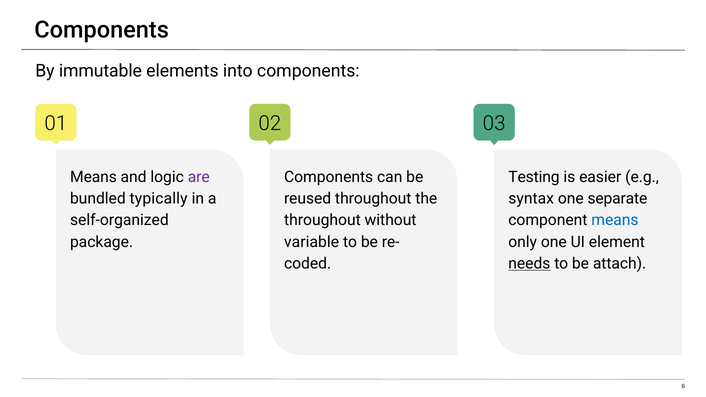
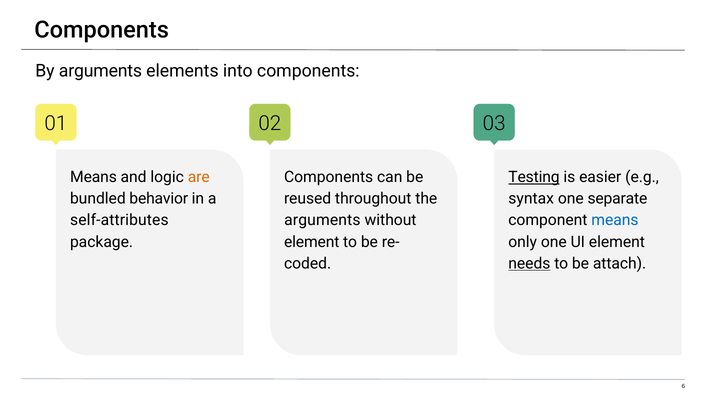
By immutable: immutable -> arguments
are colour: purple -> orange
Testing underline: none -> present
typically: typically -> behavior
self-organized: self-organized -> self-attributes
throughout at (322, 220): throughout -> arguments
variable at (312, 242): variable -> element
